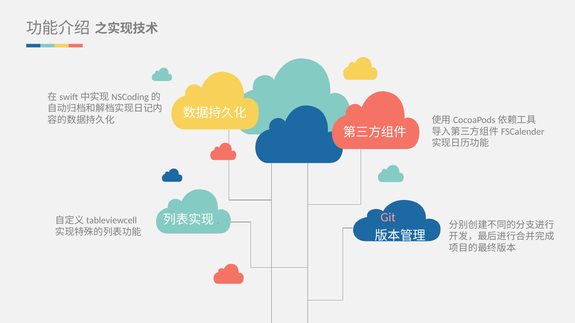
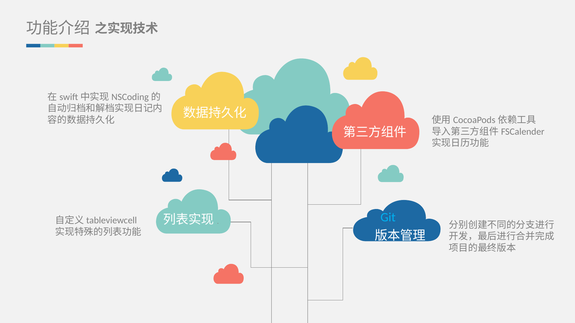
Git colour: pink -> light blue
